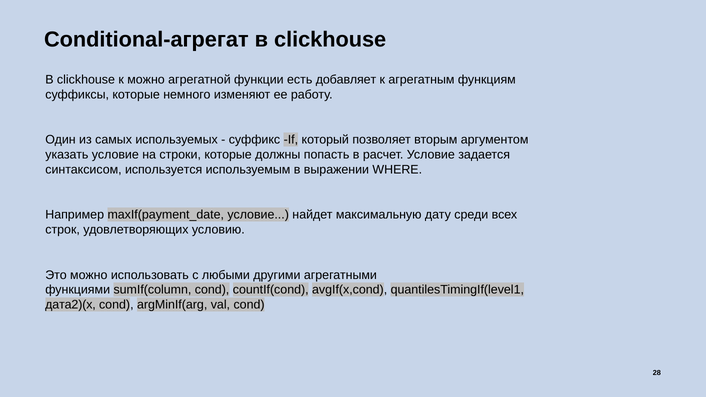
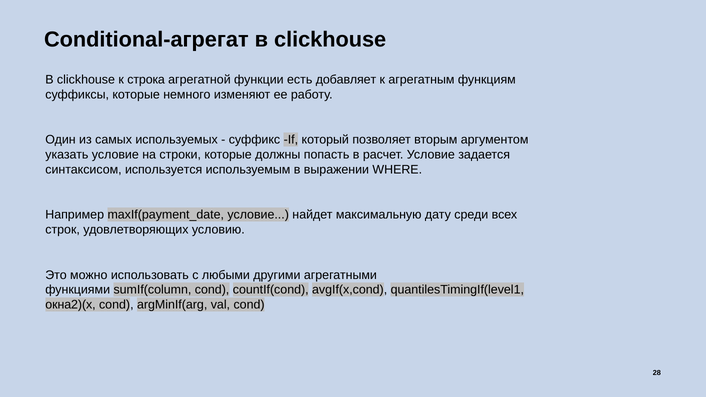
к можно: можно -> строка
дата2)(x: дата2)(x -> окна2)(x
